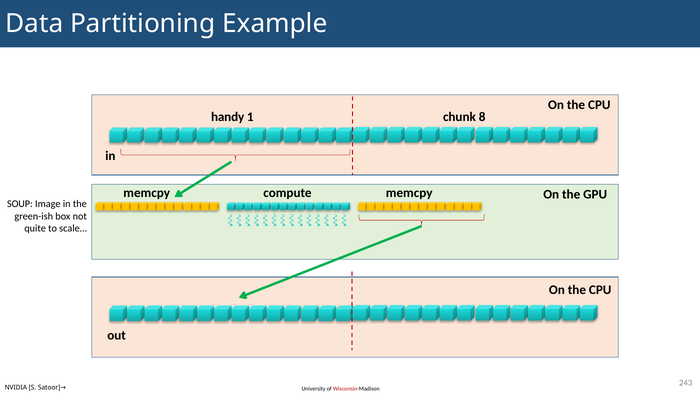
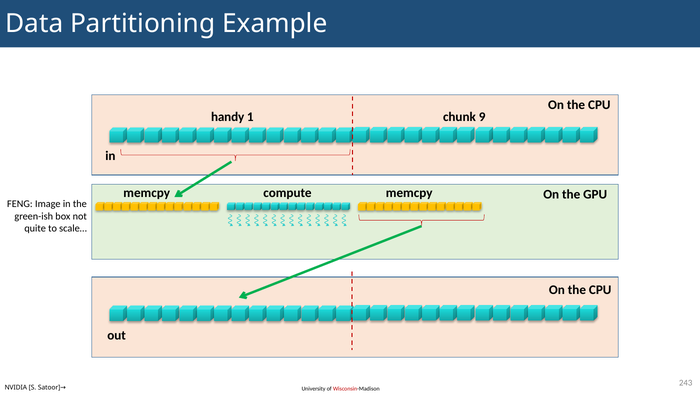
8: 8 -> 9
SOUP: SOUP -> FENG
